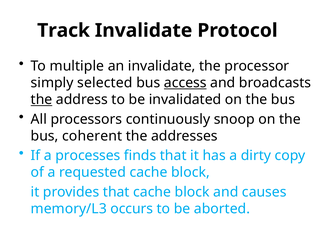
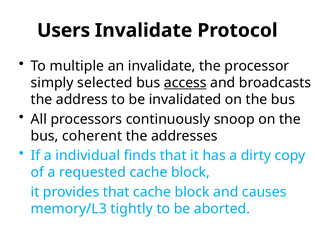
Track: Track -> Users
the at (42, 100) underline: present -> none
processes: processes -> individual
occurs: occurs -> tightly
